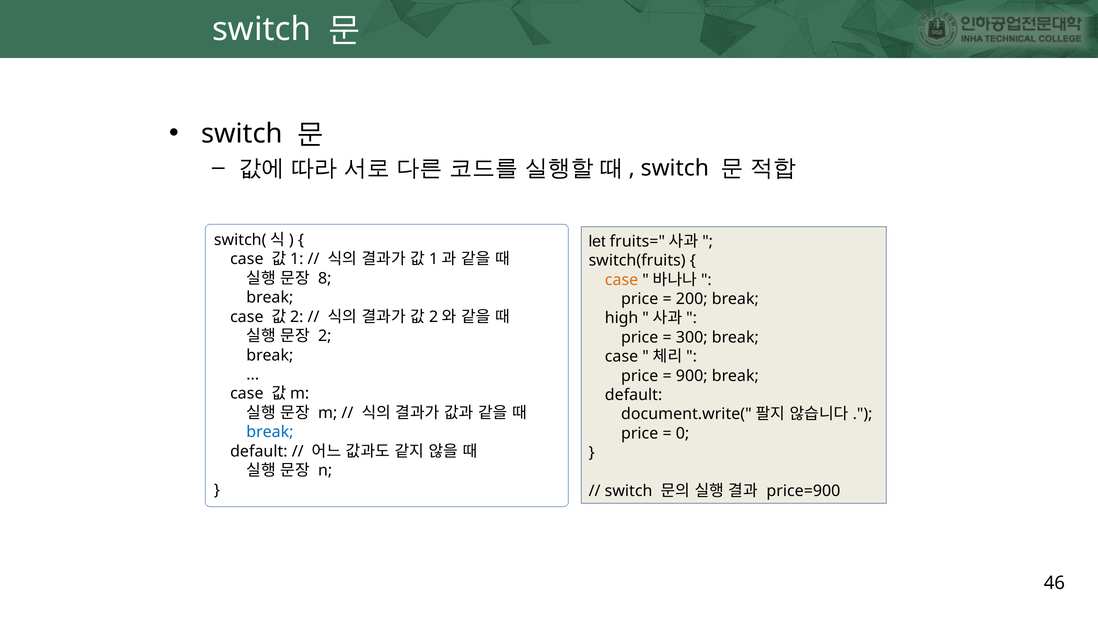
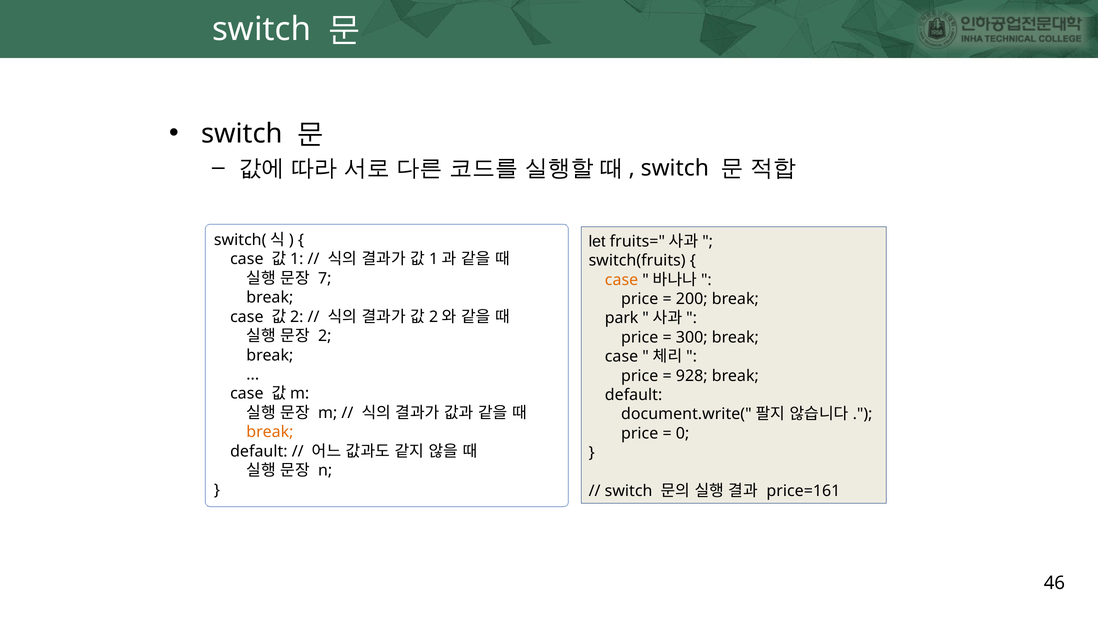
8: 8 -> 7
high: high -> park
900: 900 -> 928
break at (270, 433) colour: blue -> orange
price=900: price=900 -> price=161
